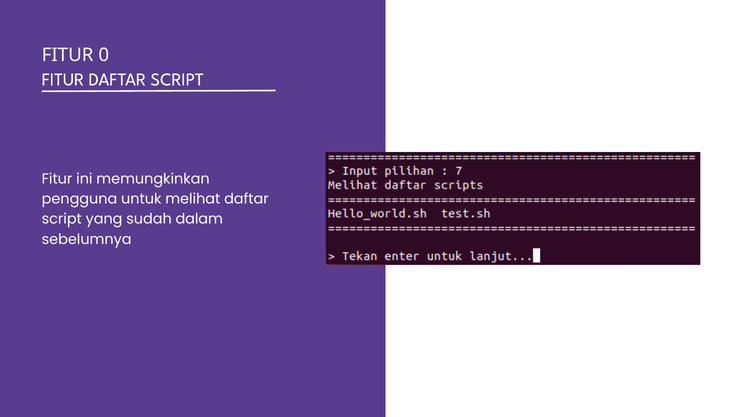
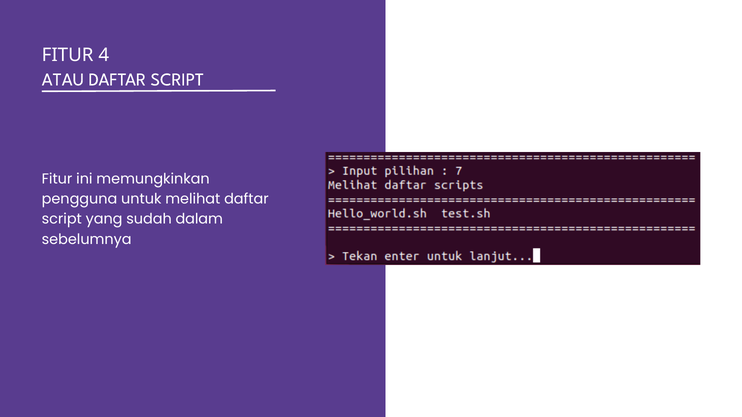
0: 0 -> 4
FITUR at (63, 80): FITUR -> ATAU
